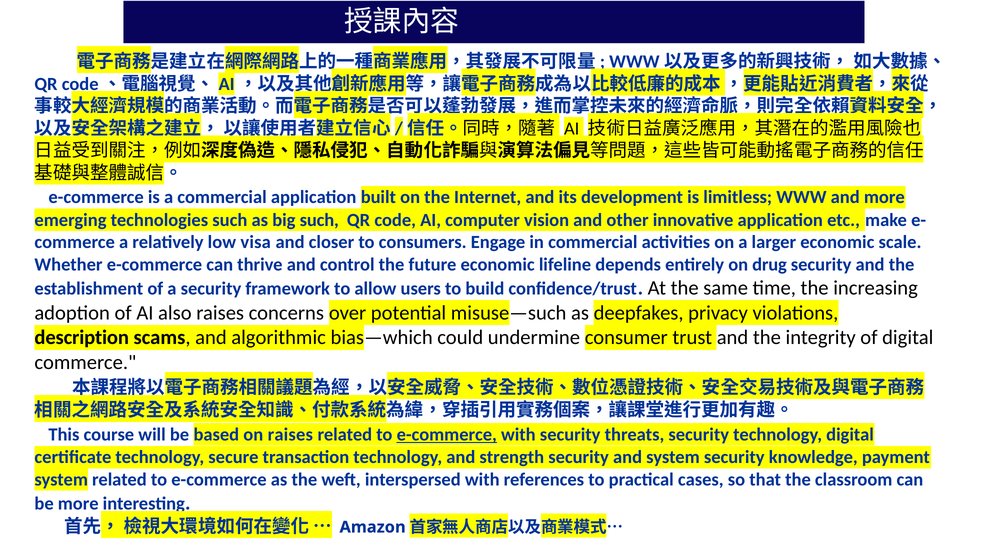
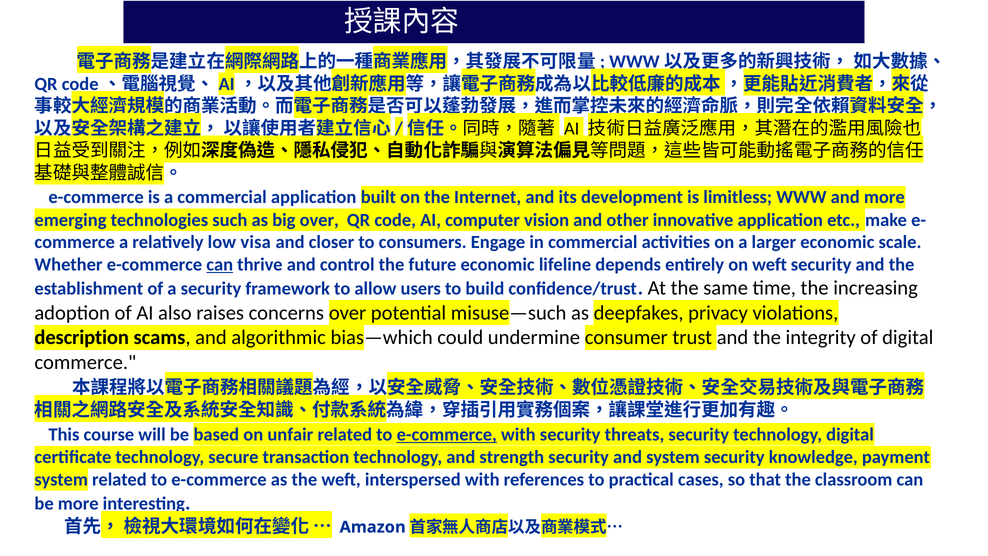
big such: such -> over
can at (220, 264) underline: none -> present
on drug: drug -> weft
on raises: raises -> unfair
